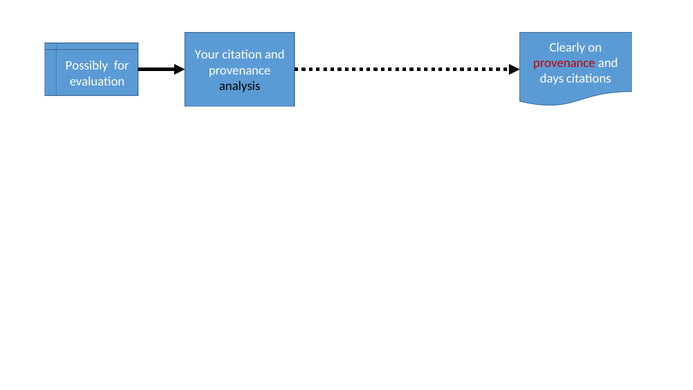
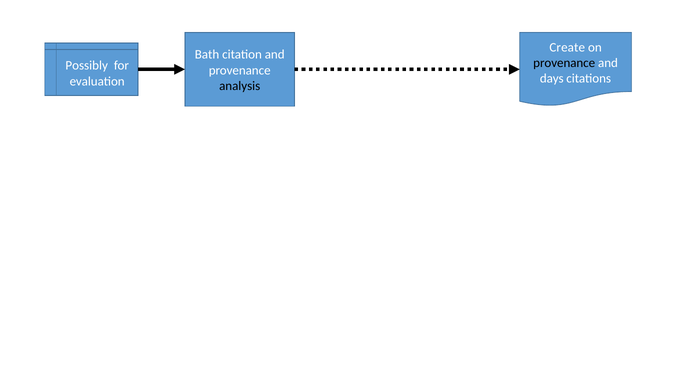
Clearly: Clearly -> Create
Your: Your -> Bath
provenance at (564, 63) colour: red -> black
